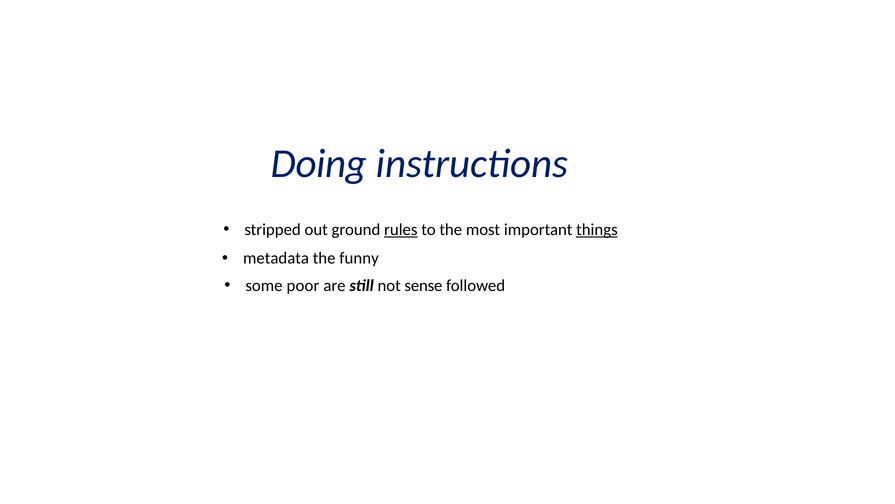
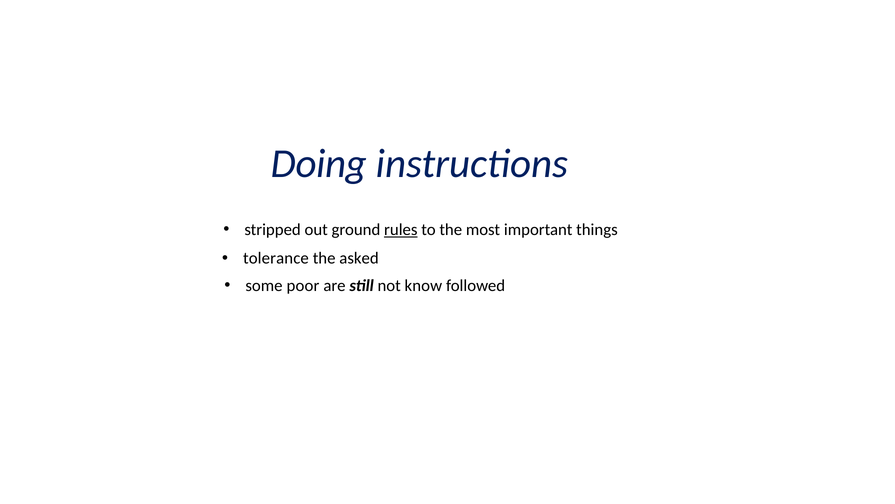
things underline: present -> none
metadata: metadata -> tolerance
funny: funny -> asked
sense: sense -> know
